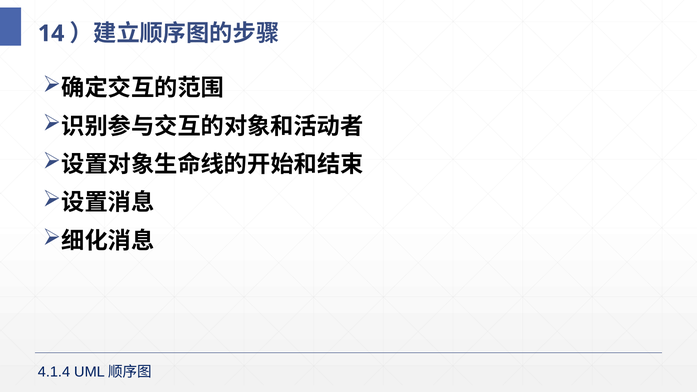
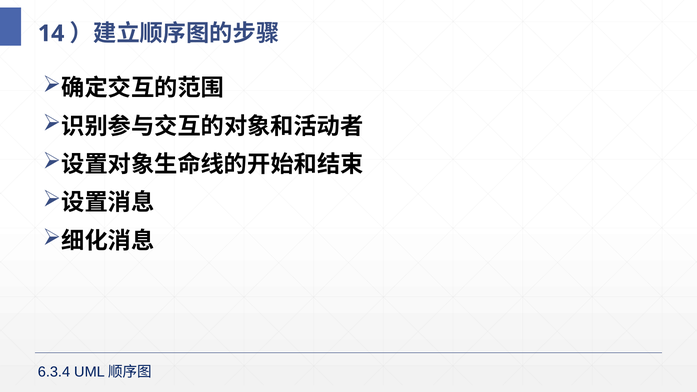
4.1.4: 4.1.4 -> 6.3.4
